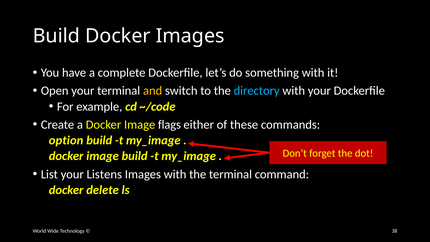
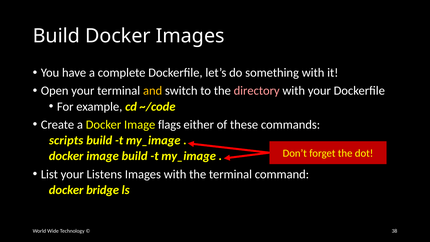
directory colour: light blue -> pink
option: option -> scripts
delete: delete -> bridge
